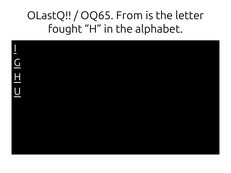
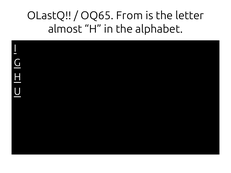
fought: fought -> almost
